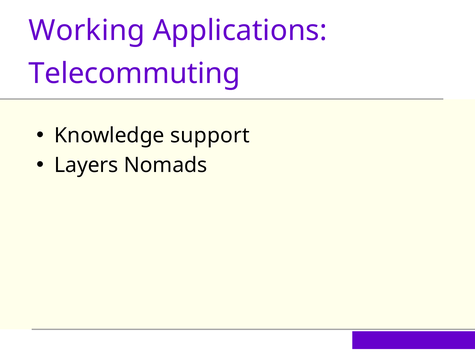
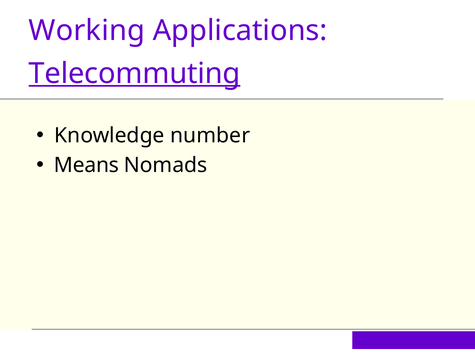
Telecommuting underline: none -> present
support: support -> number
Layers: Layers -> Means
